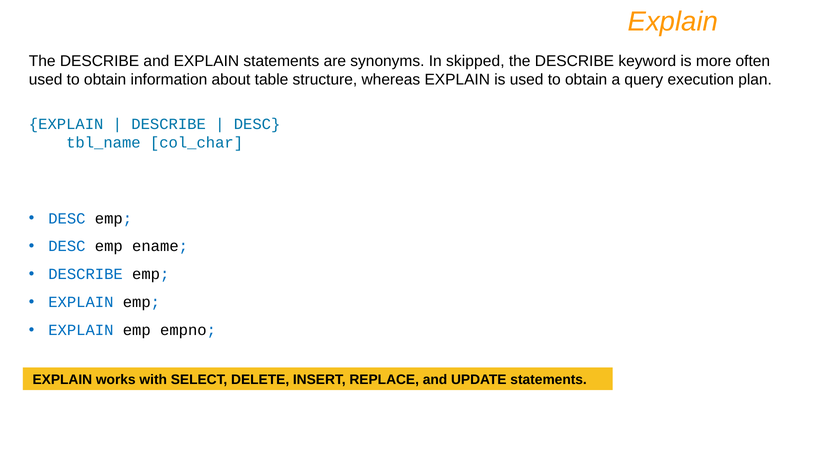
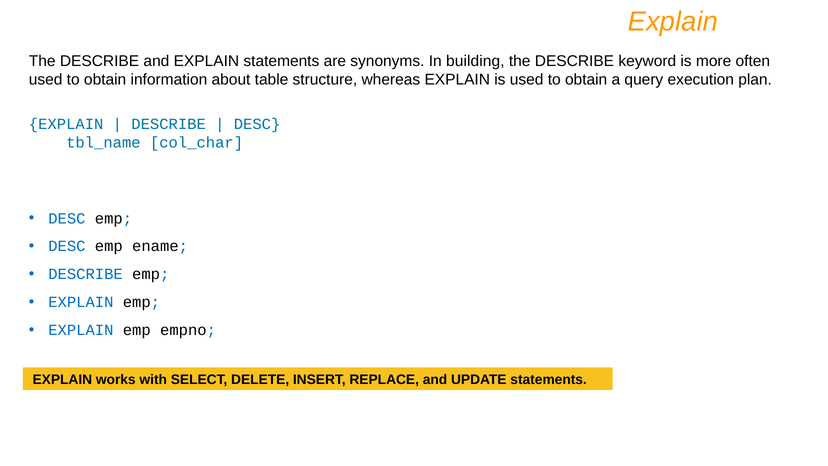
skipped: skipped -> building
